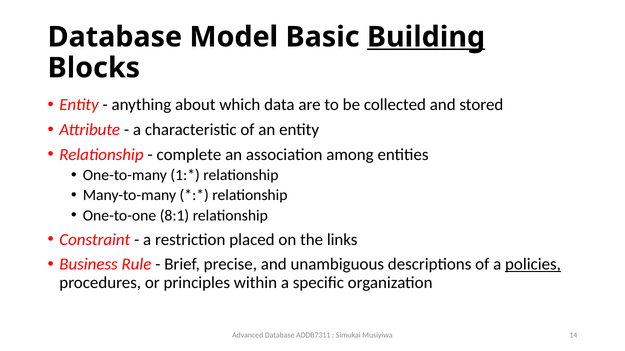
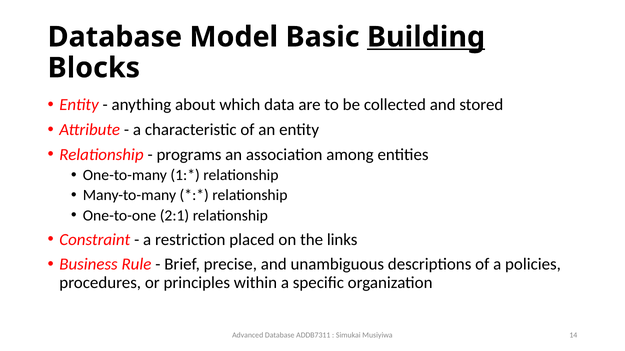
complete: complete -> programs
8:1: 8:1 -> 2:1
policies underline: present -> none
